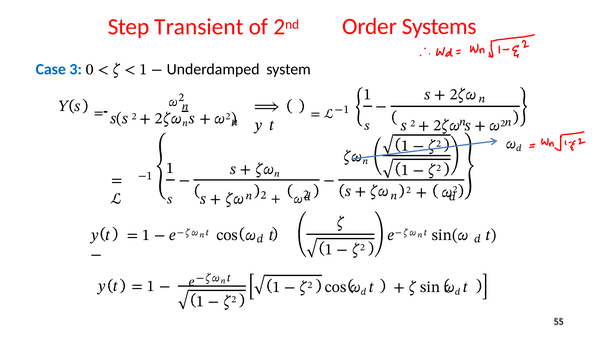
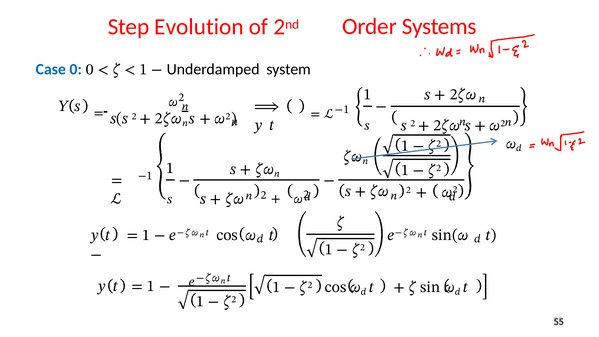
Transient: Transient -> Evolution
Case 3: 3 -> 0
